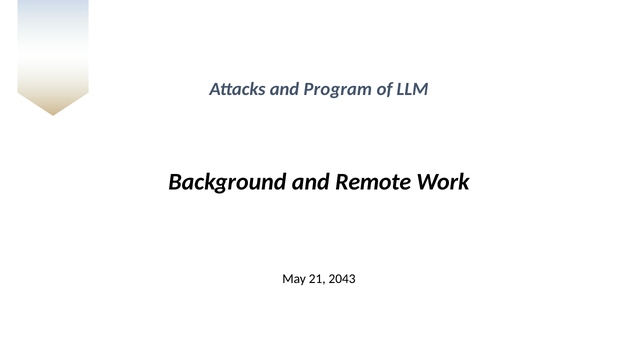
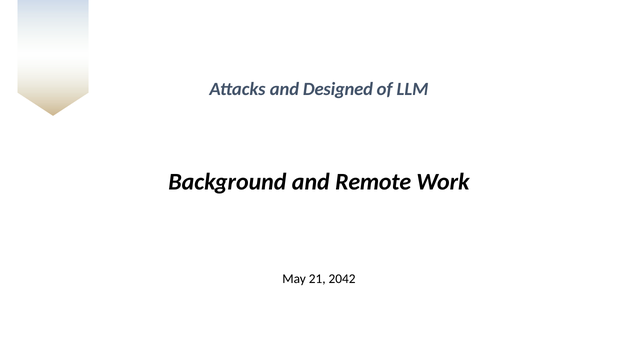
Program: Program -> Designed
2043: 2043 -> 2042
